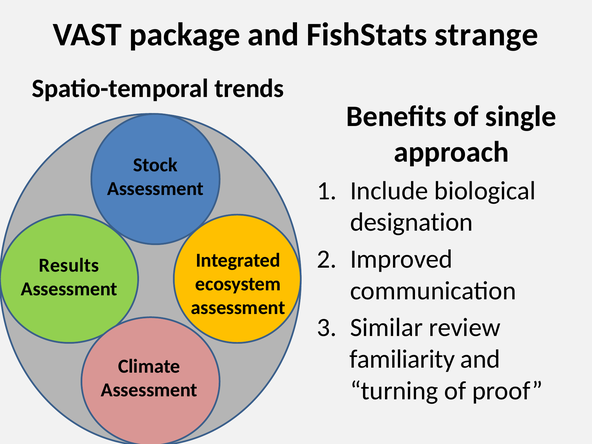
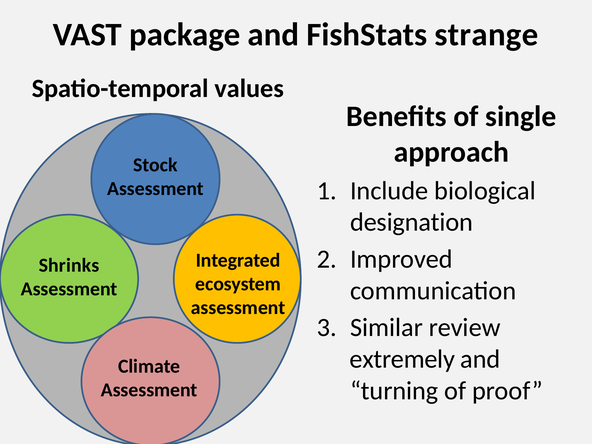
trends: trends -> values
Results: Results -> Shrinks
familiarity: familiarity -> extremely
